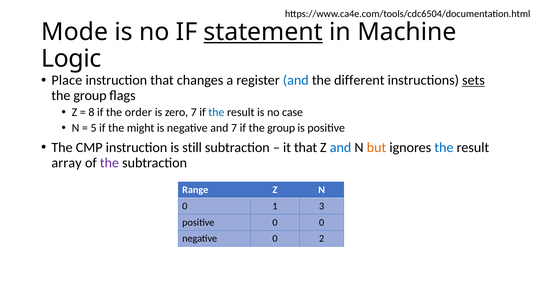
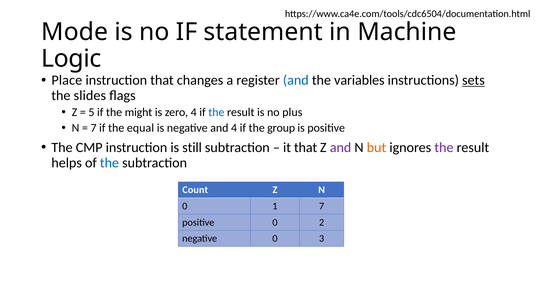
statement underline: present -> none
different: different -> variables
group at (90, 96): group -> slides
8: 8 -> 5
order: order -> might
zero 7: 7 -> 4
case: case -> plus
5 at (94, 128): 5 -> 7
might: might -> equal
and 7: 7 -> 4
and at (341, 148) colour: blue -> purple
the at (444, 148) colour: blue -> purple
array: array -> helps
the at (109, 163) colour: purple -> blue
Range: Range -> Count
1 3: 3 -> 7
0 0: 0 -> 2
2: 2 -> 3
